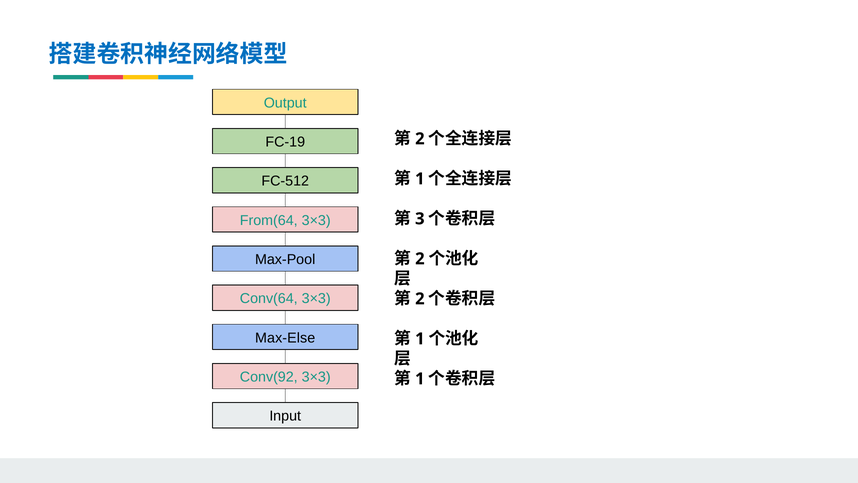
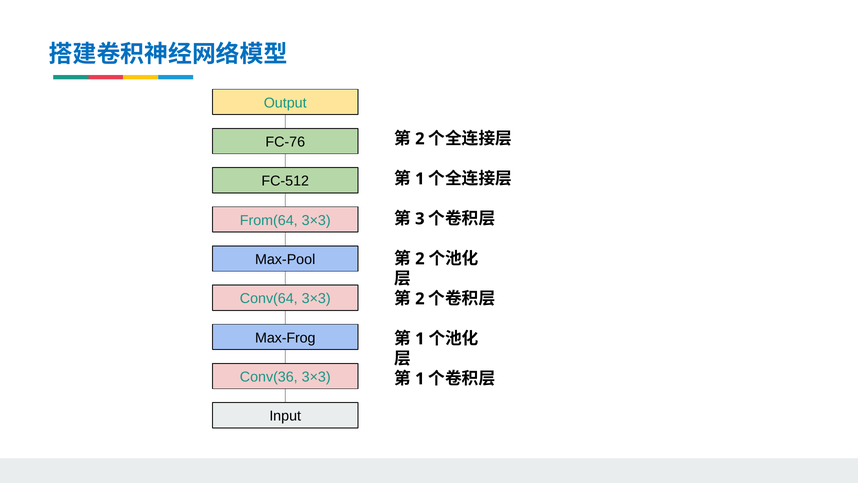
FC-19: FC-19 -> FC-76
Max-Else: Max-Else -> Max-Frog
Conv(92: Conv(92 -> Conv(36
